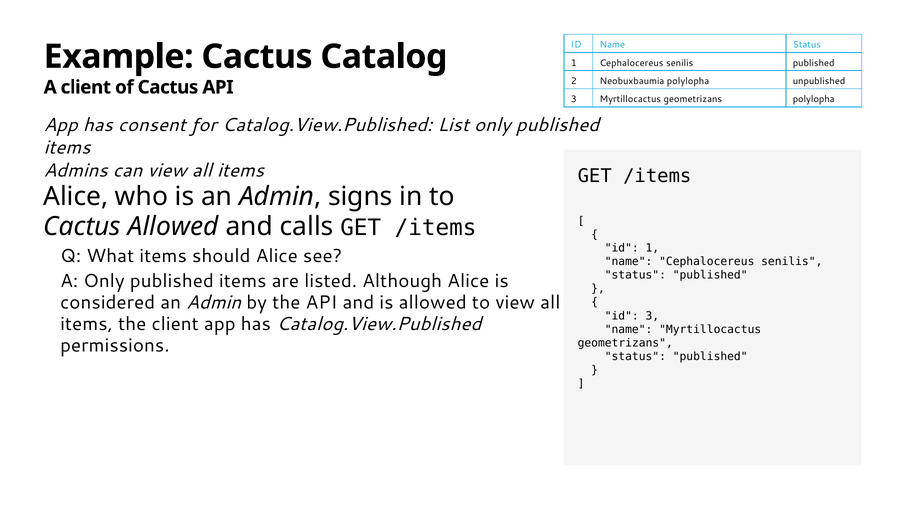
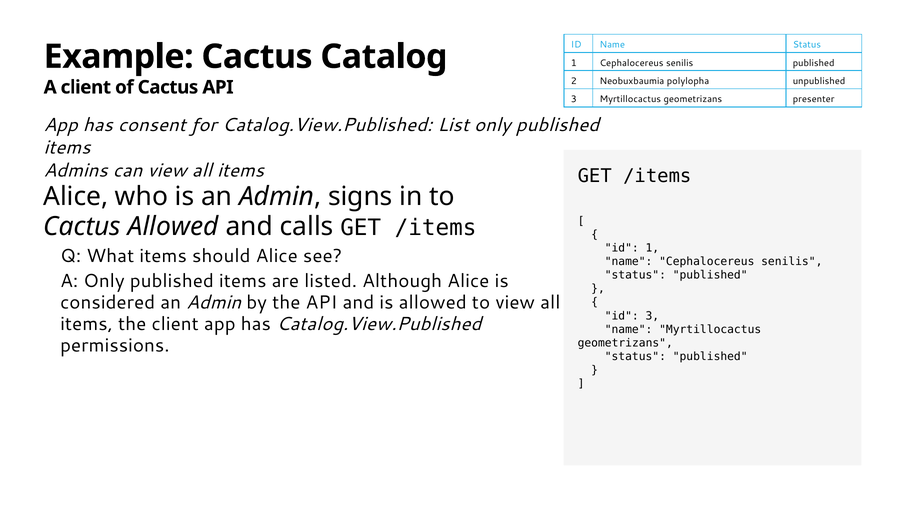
geometrizans polylopha: polylopha -> presenter
